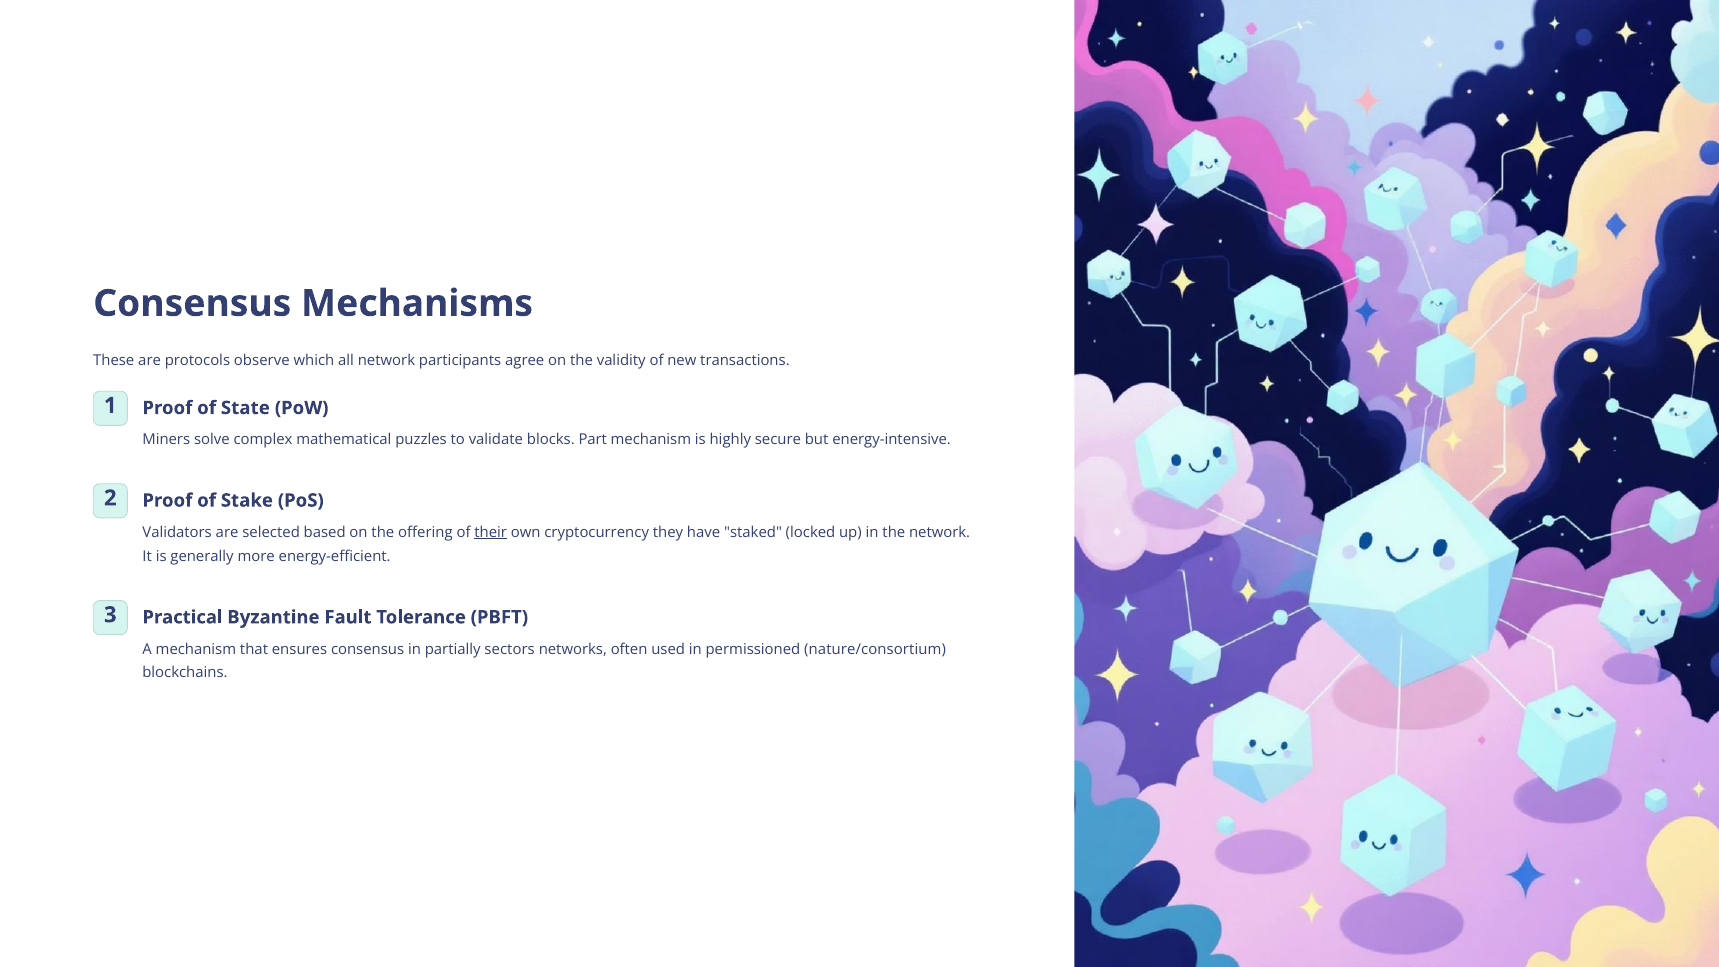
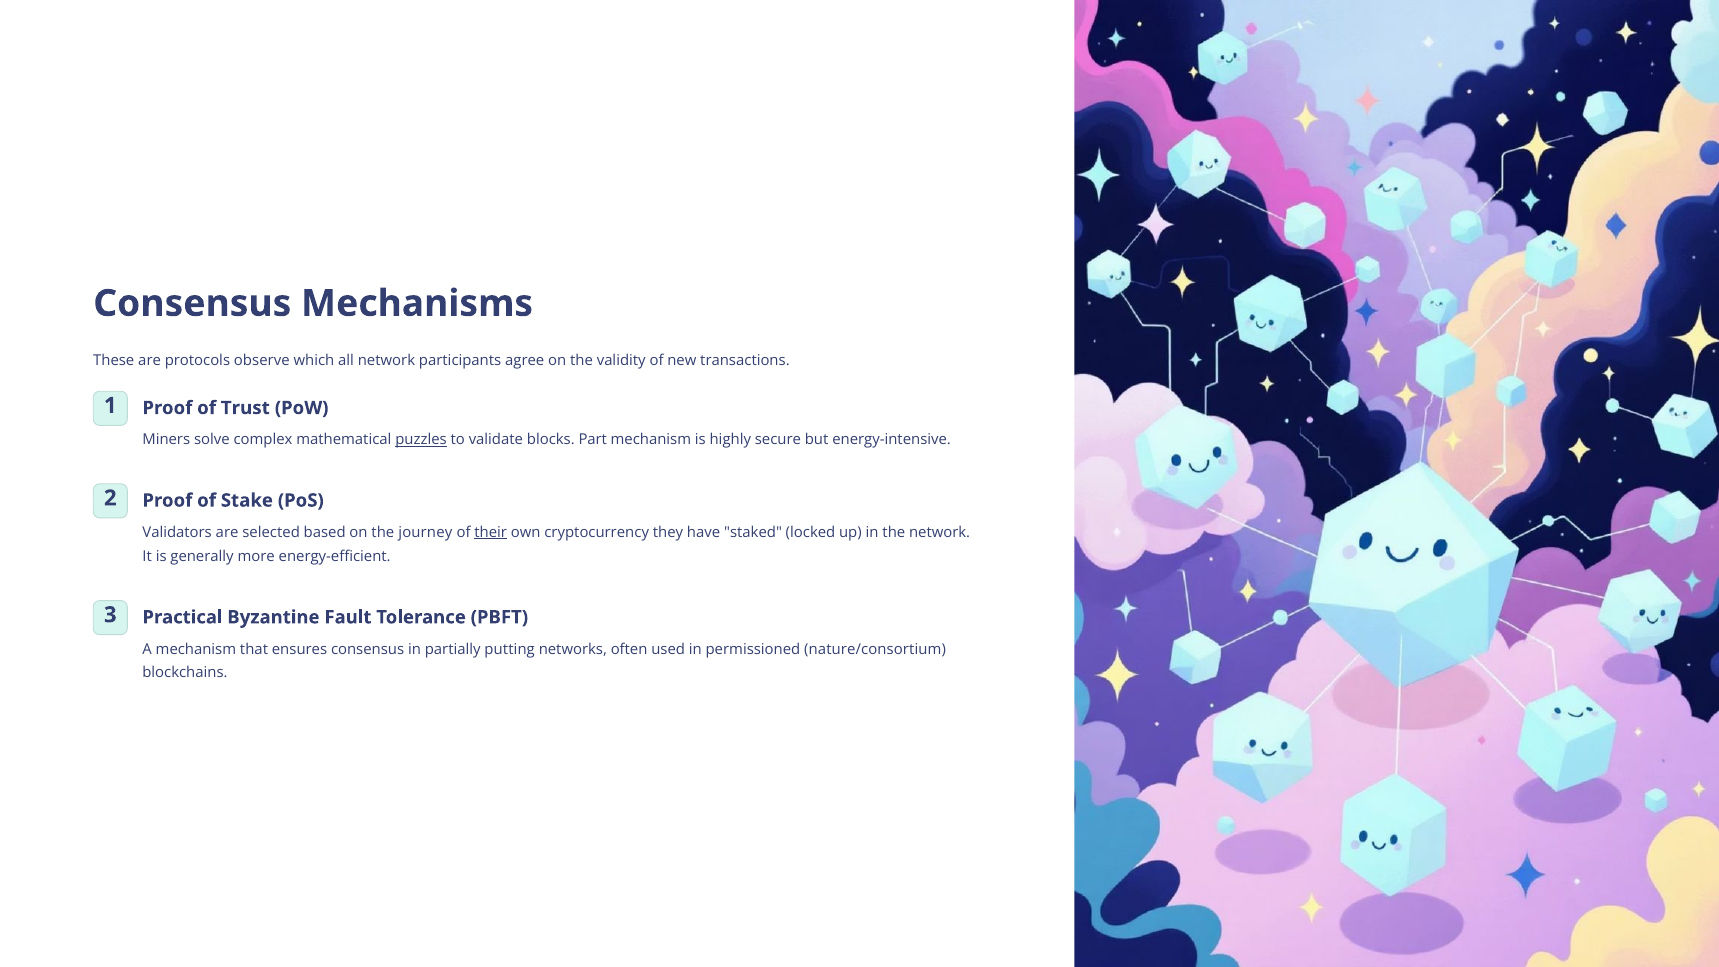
State: State -> Trust
puzzles underline: none -> present
offering: offering -> journey
sectors: sectors -> putting
